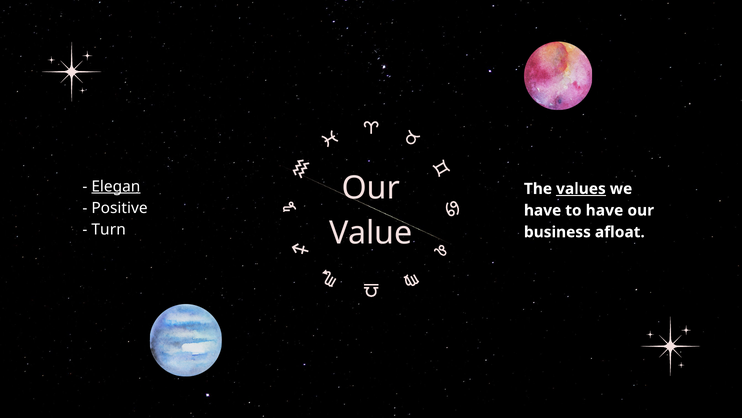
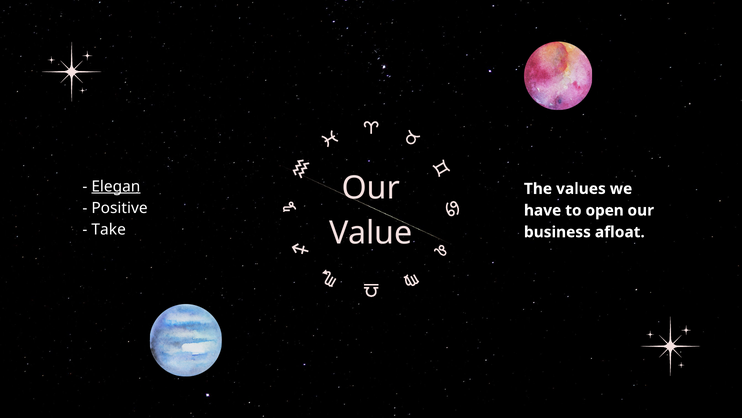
values underline: present -> none
to have: have -> open
Turn: Turn -> Take
